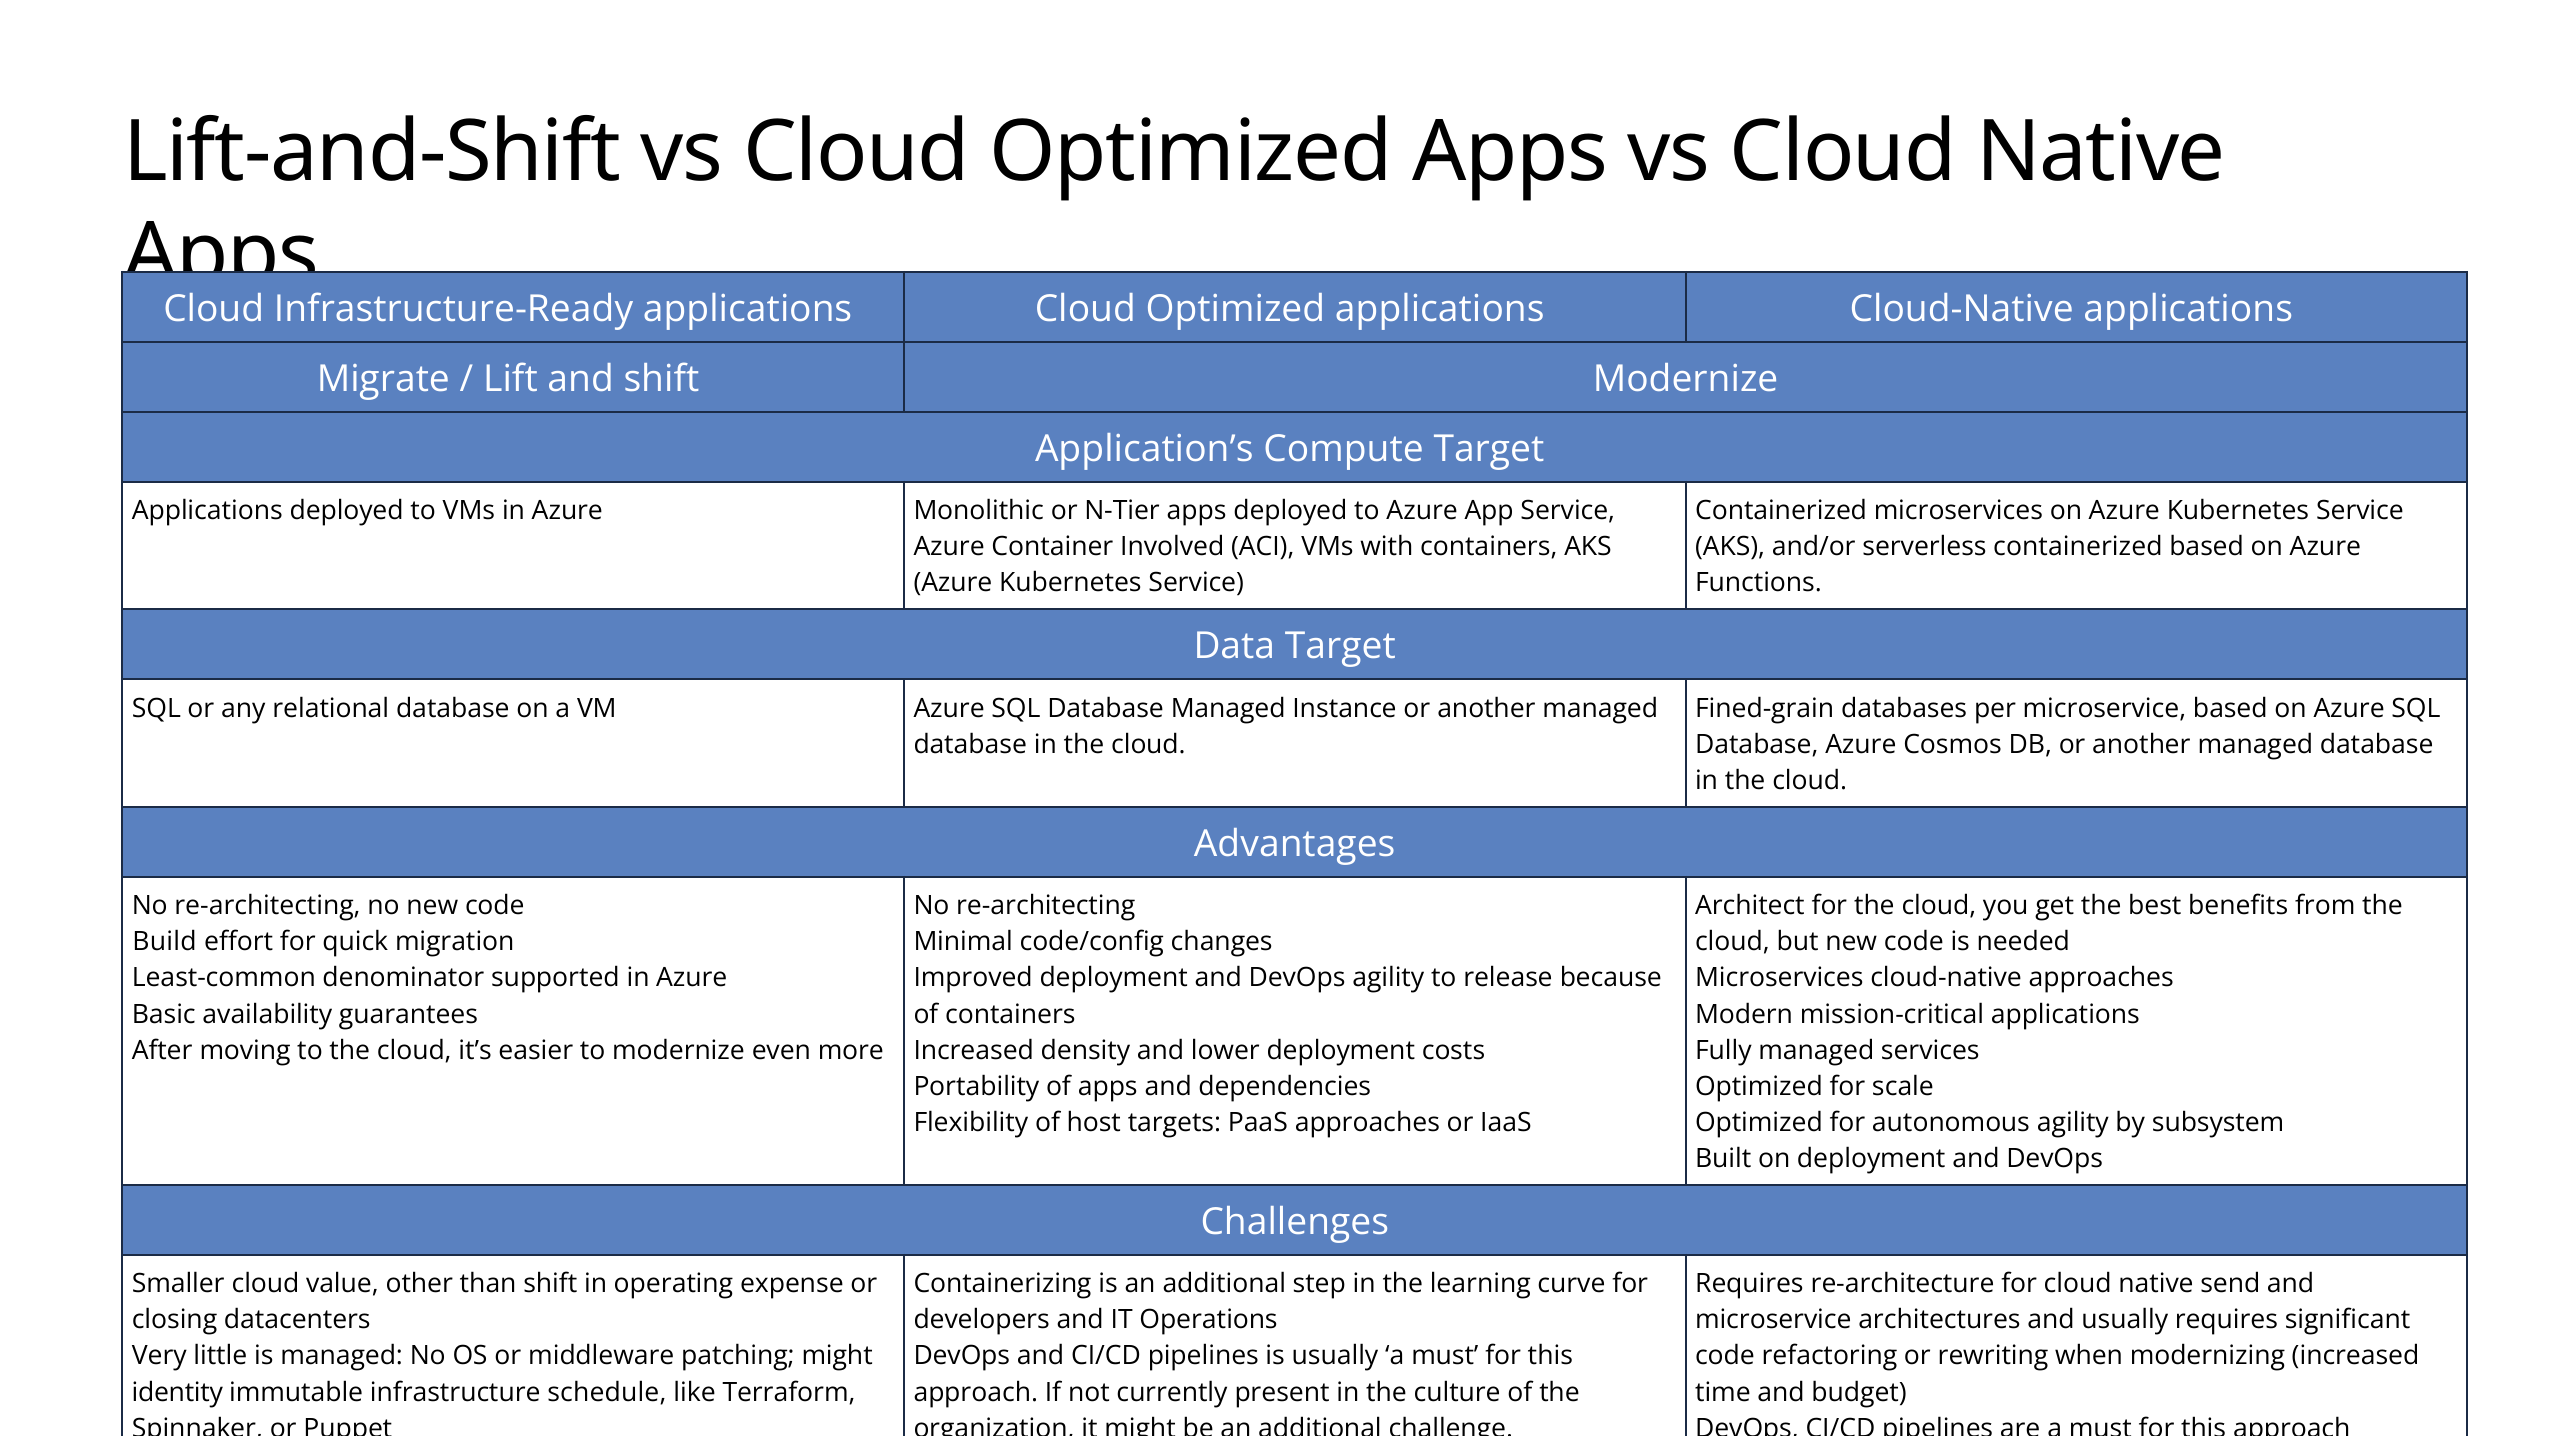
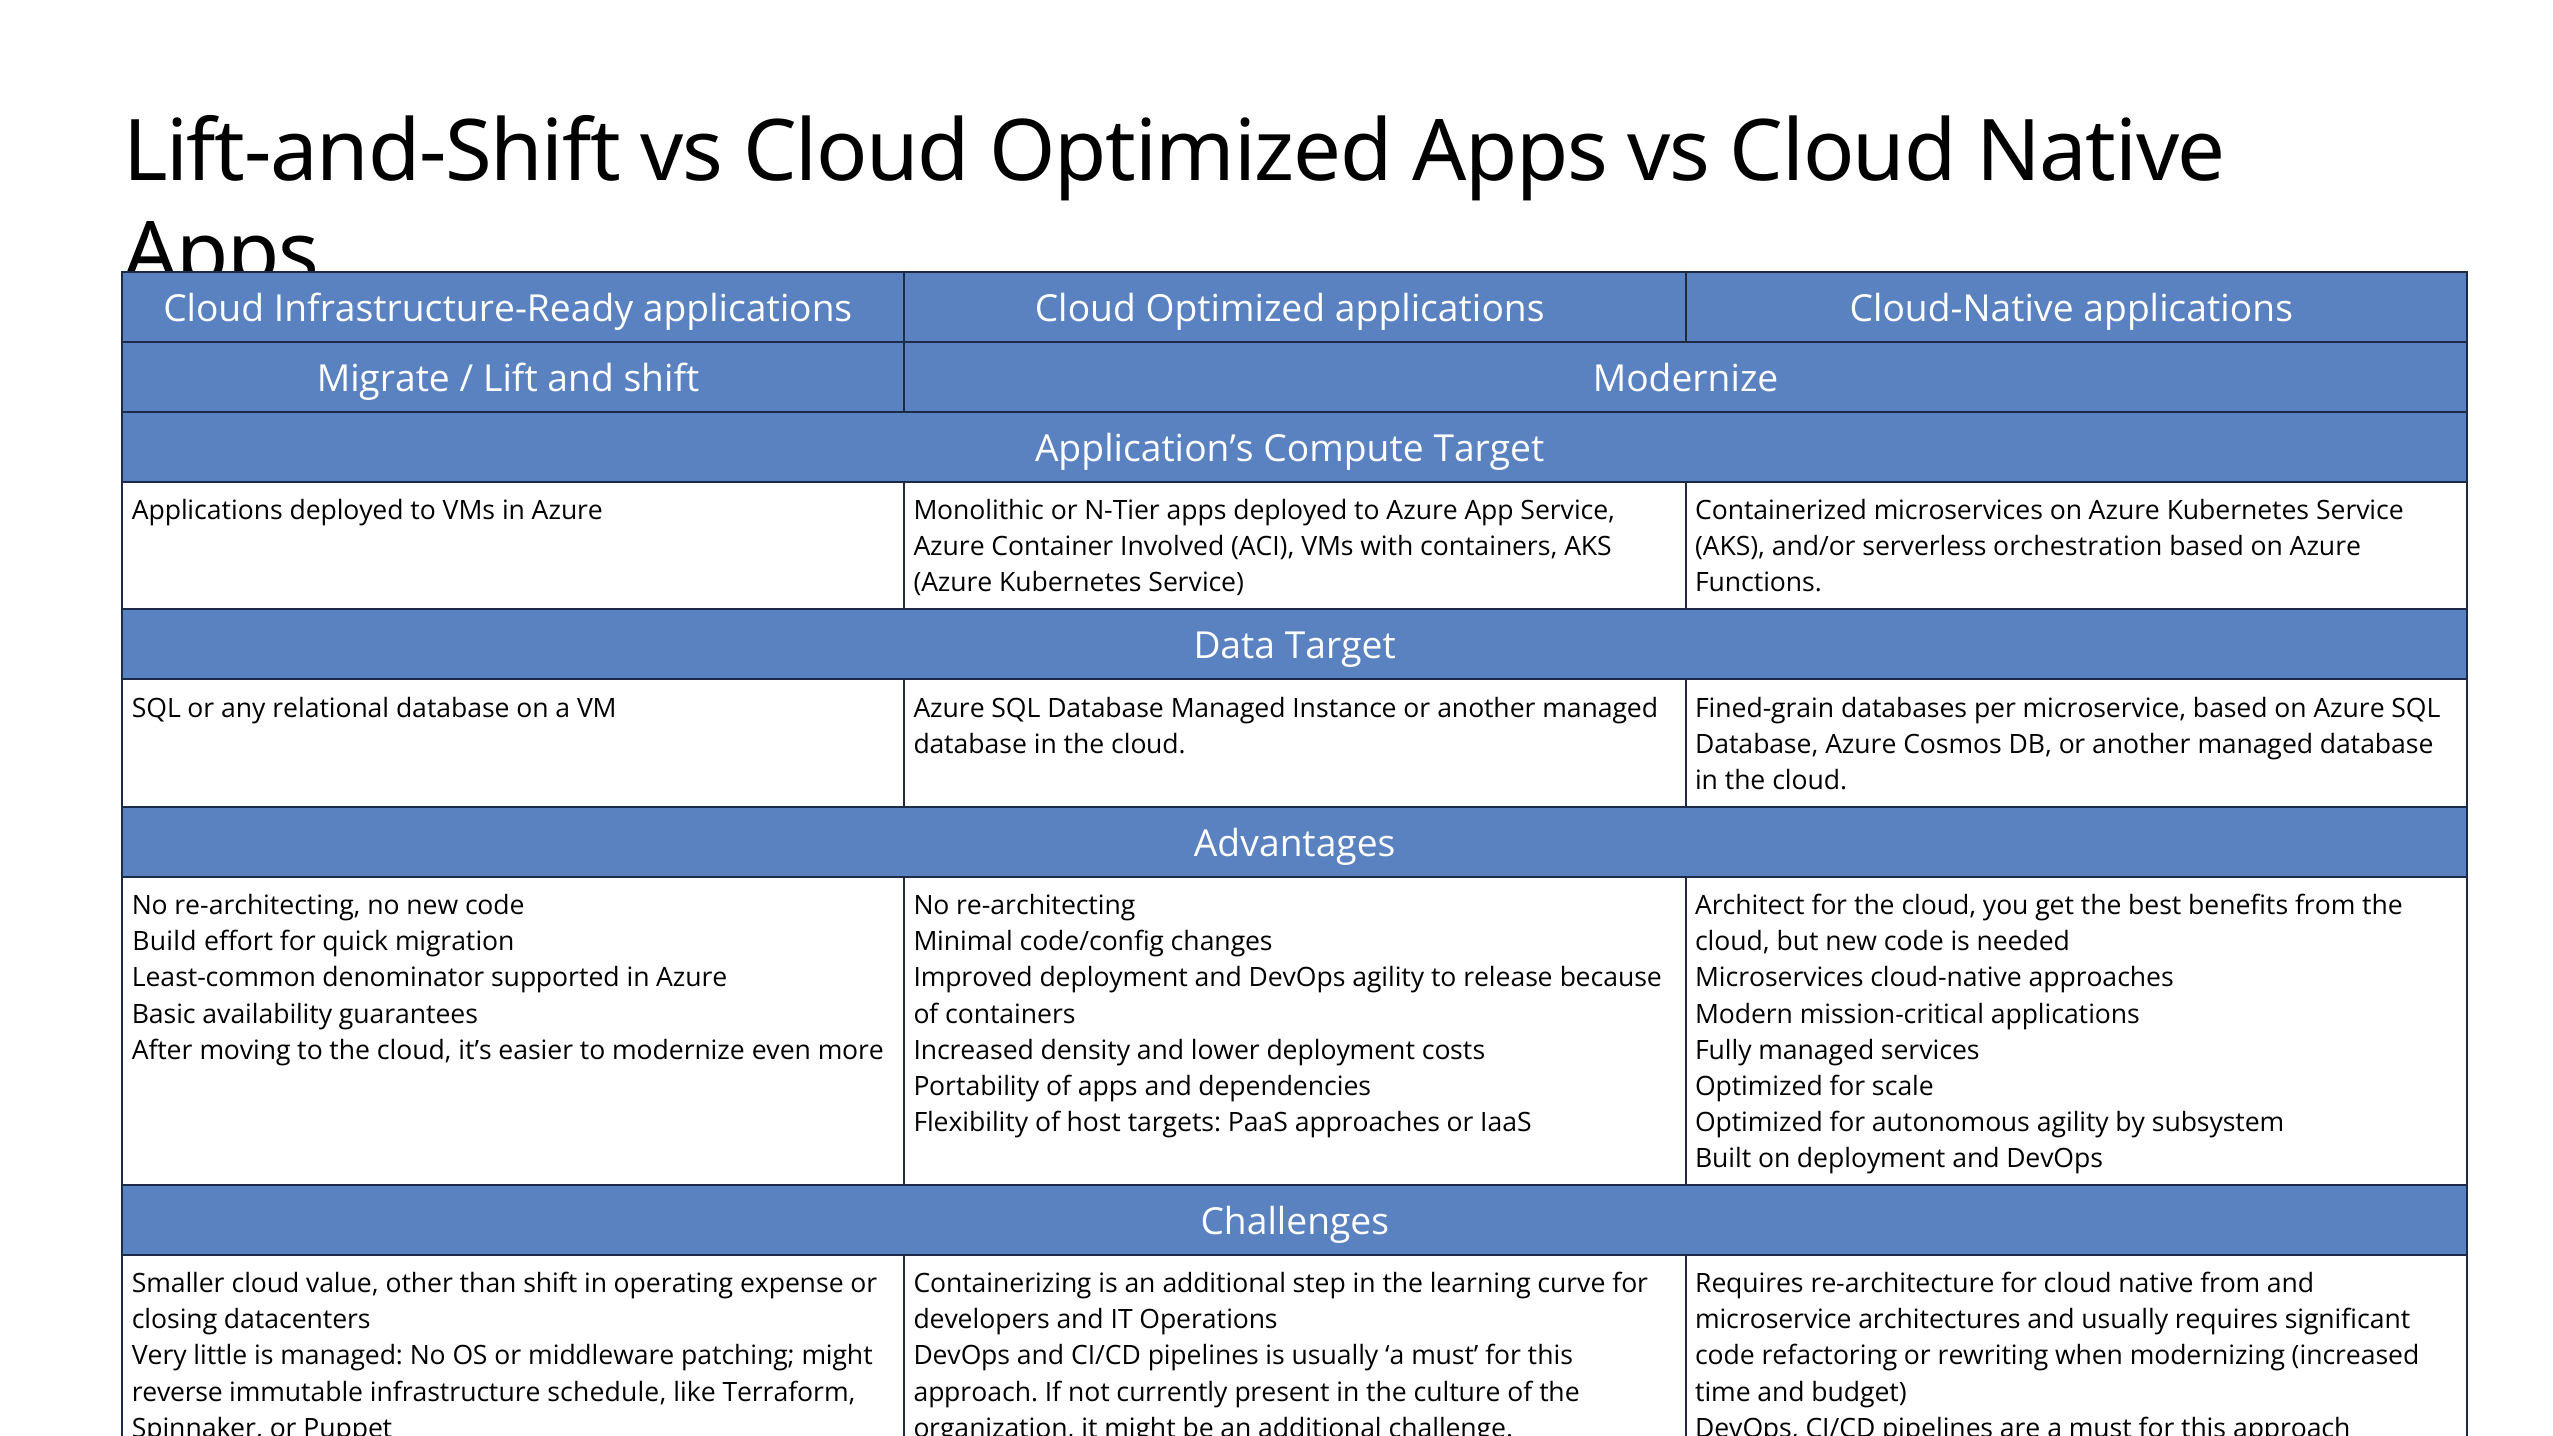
serverless containerized: containerized -> orchestration
native send: send -> from
identity: identity -> reverse
